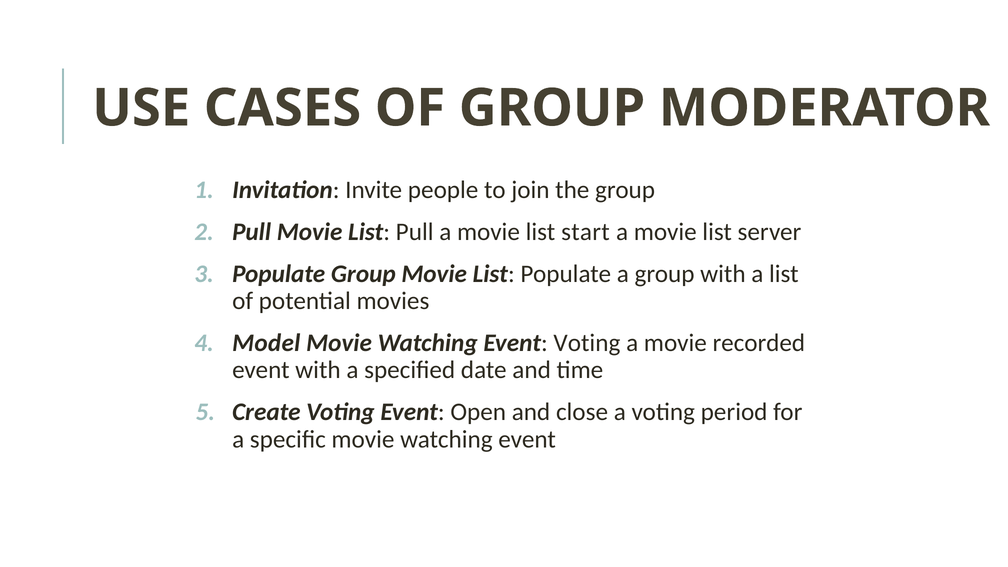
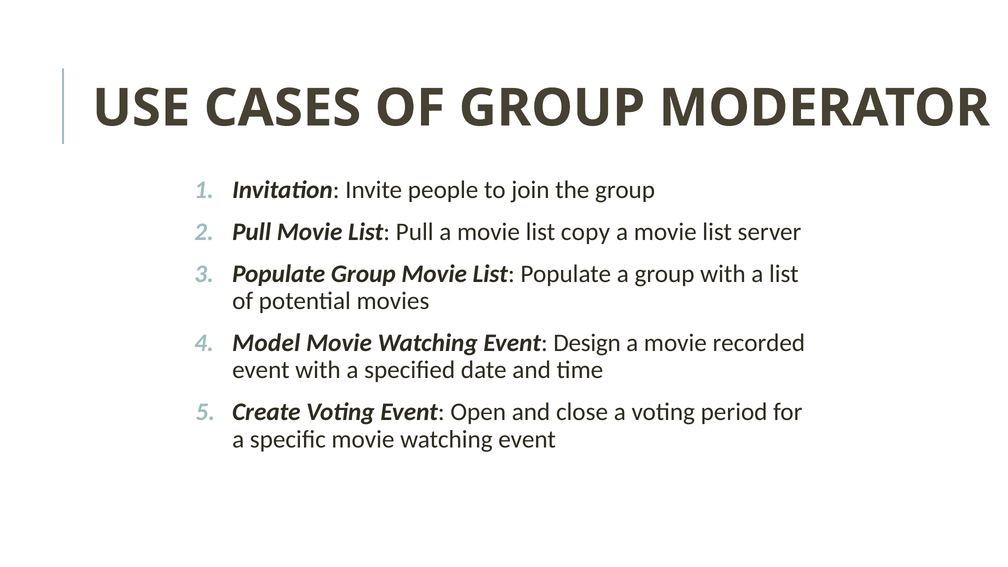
start: start -> copy
Event Voting: Voting -> Design
